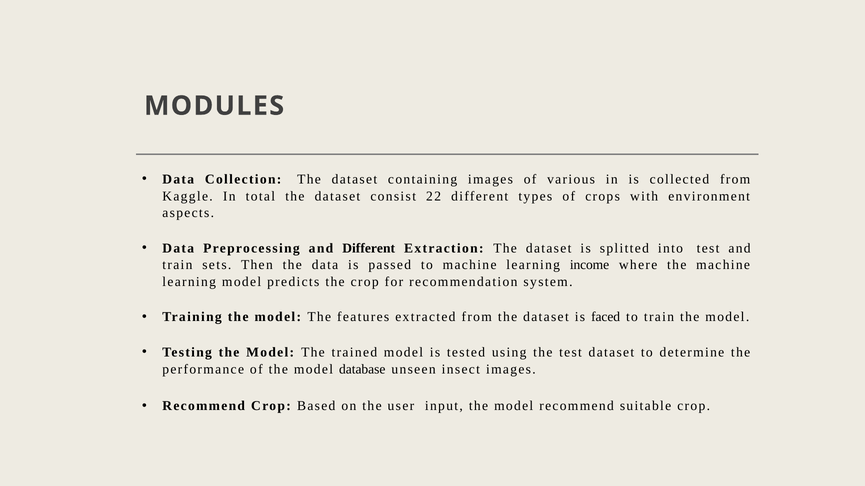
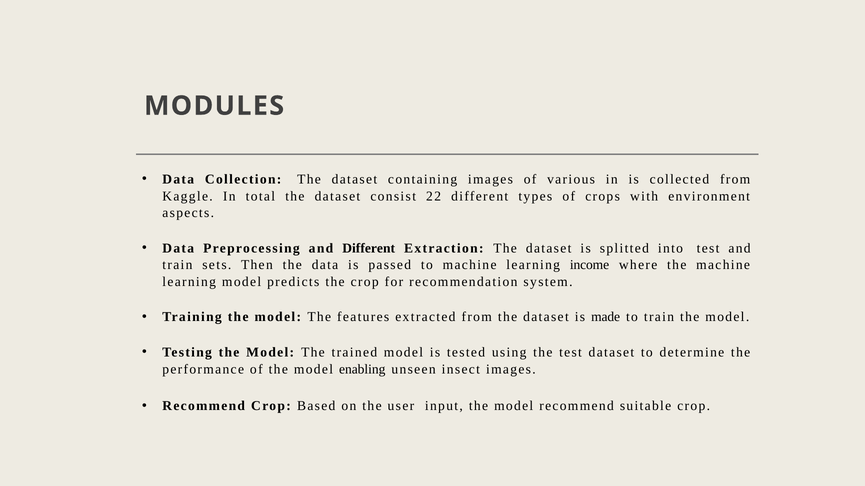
faced: faced -> made
database: database -> enabling
